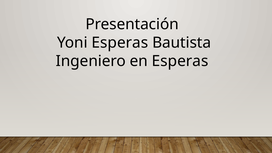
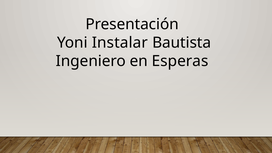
Yoni Esperas: Esperas -> Instalar
